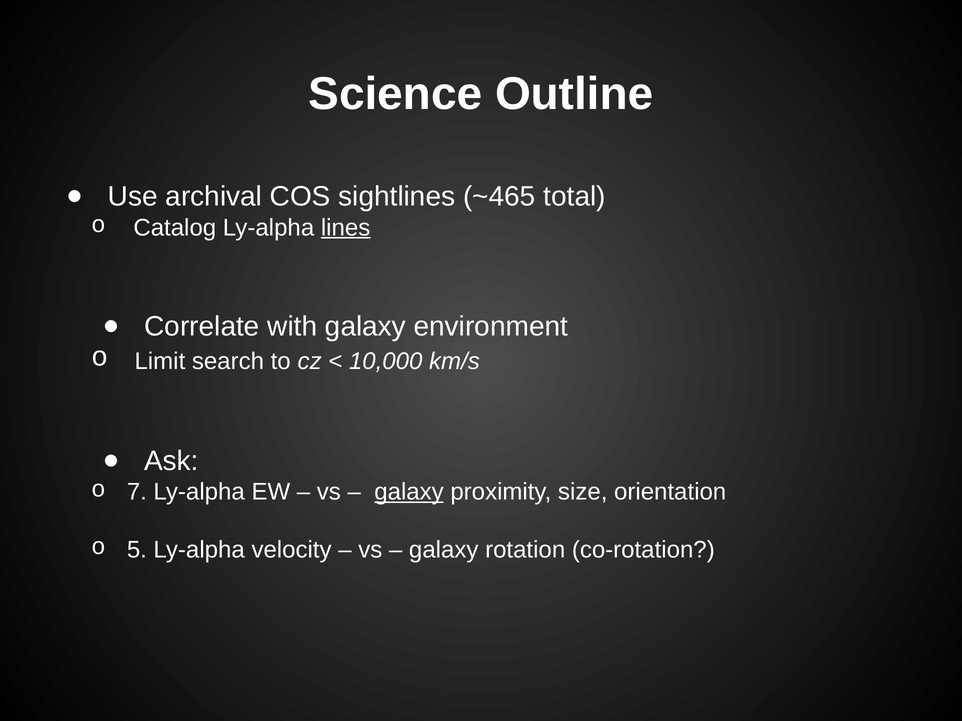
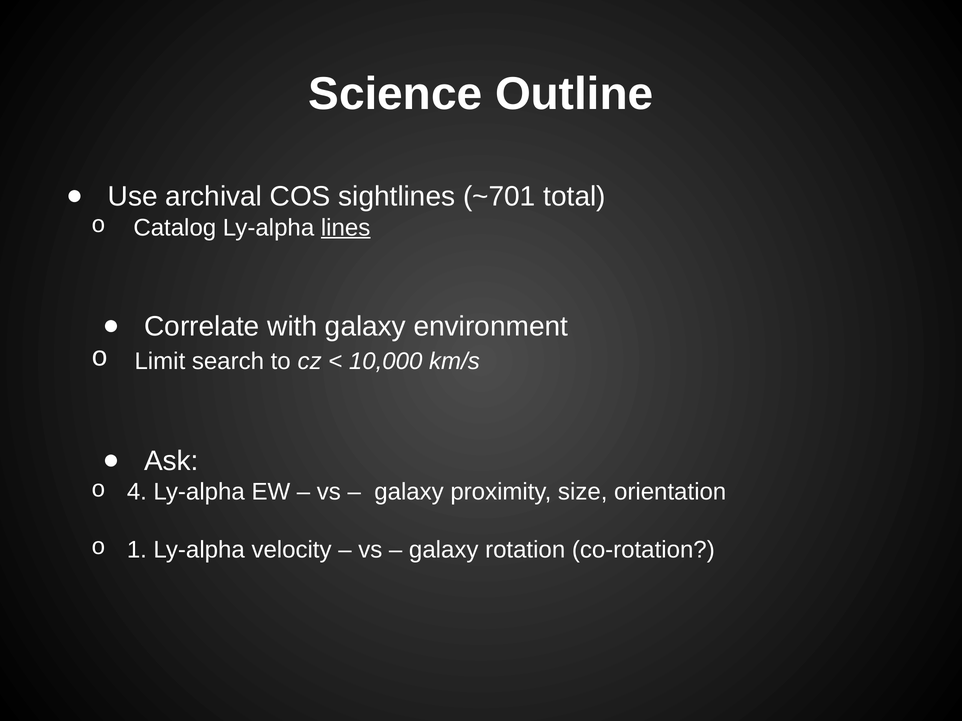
~465: ~465 -> ~701
7: 7 -> 4
galaxy at (409, 492) underline: present -> none
5: 5 -> 1
